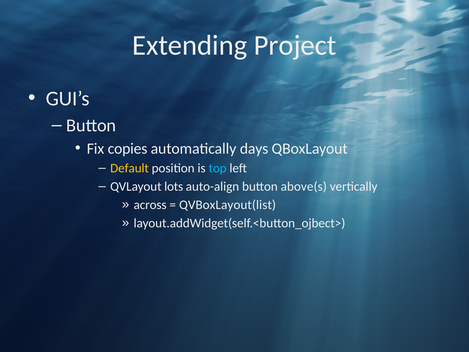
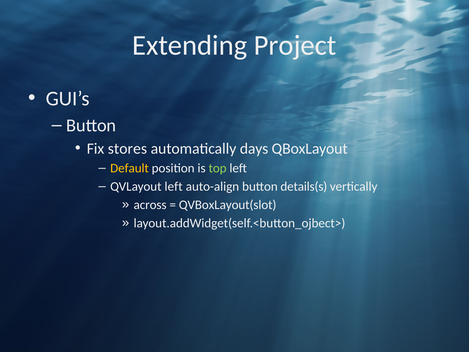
copies: copies -> stores
top colour: light blue -> light green
QVLayout lots: lots -> left
above(s: above(s -> details(s
QVBoxLayout(list: QVBoxLayout(list -> QVBoxLayout(slot
